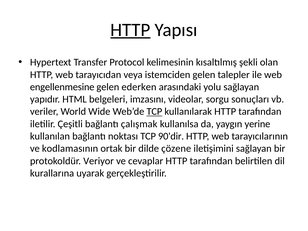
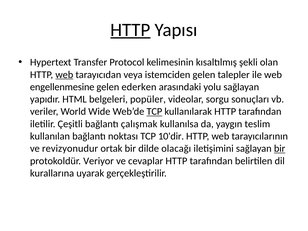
web at (64, 75) underline: none -> present
imzasını: imzasını -> popüler
yerine: yerine -> teslim
90'dir: 90'dir -> 10'dir
kodlamasının: kodlamasının -> revizyonudur
çözene: çözene -> olacağı
bir at (280, 149) underline: none -> present
